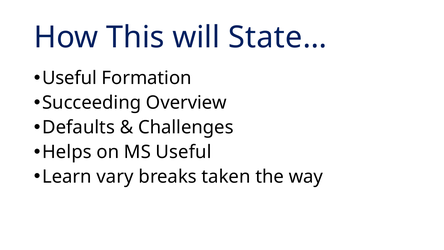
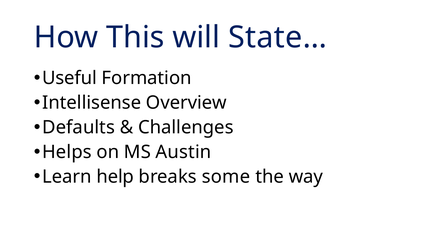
Succeeding: Succeeding -> Intellisense
MS Useful: Useful -> Austin
vary: vary -> help
taken: taken -> some
